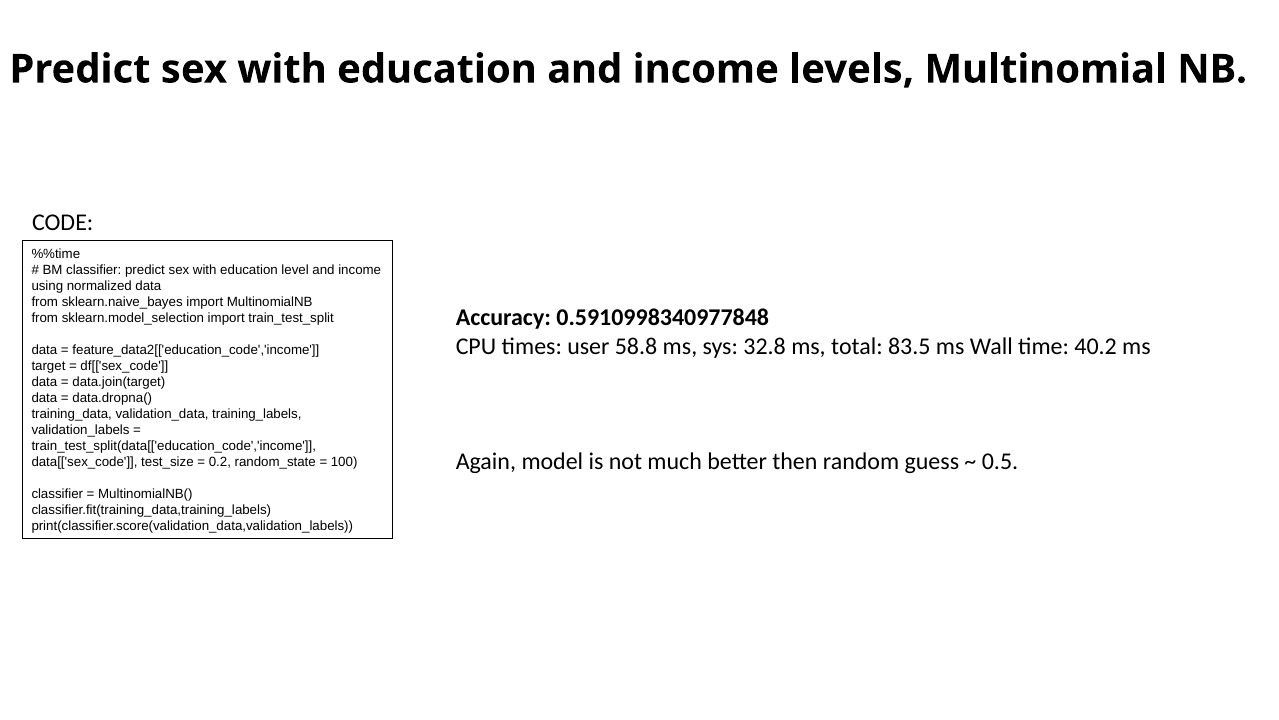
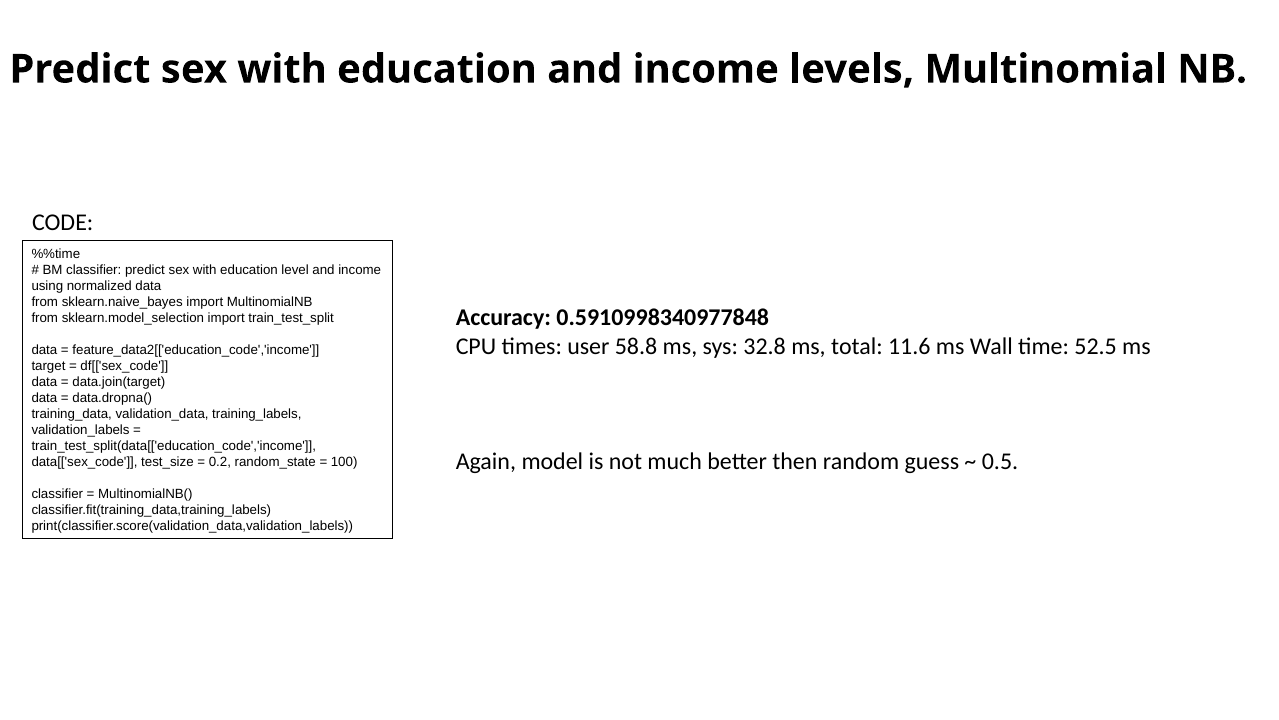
83.5: 83.5 -> 11.6
40.2: 40.2 -> 52.5
